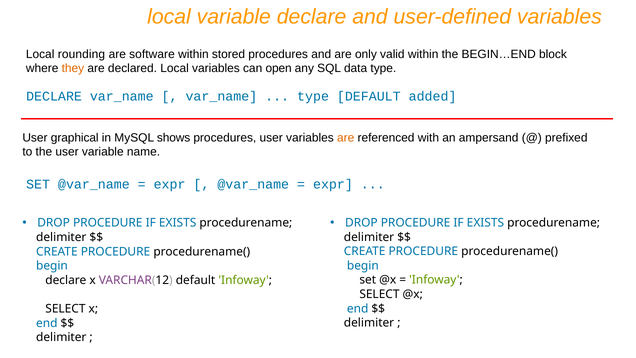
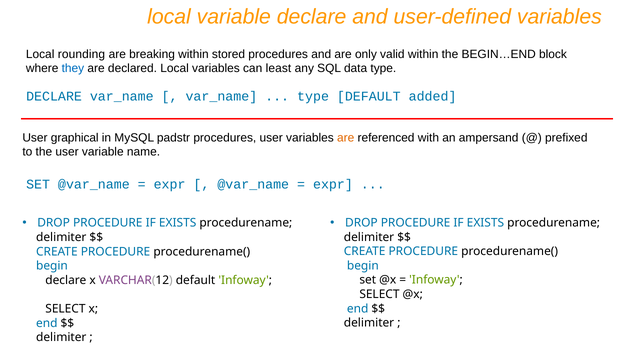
software: software -> breaking
they colour: orange -> blue
open: open -> least
shows: shows -> padstr
